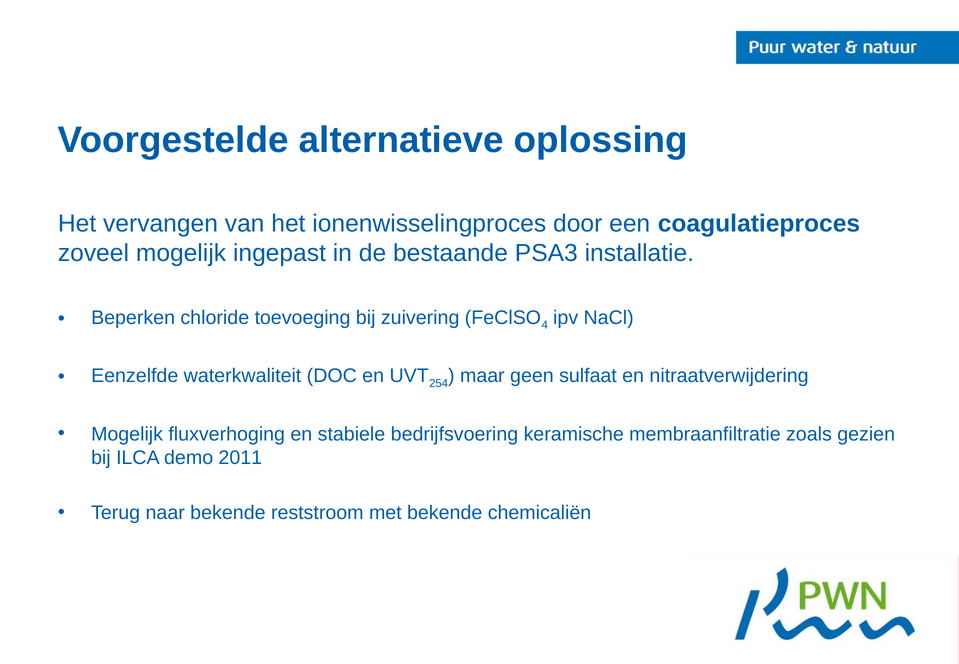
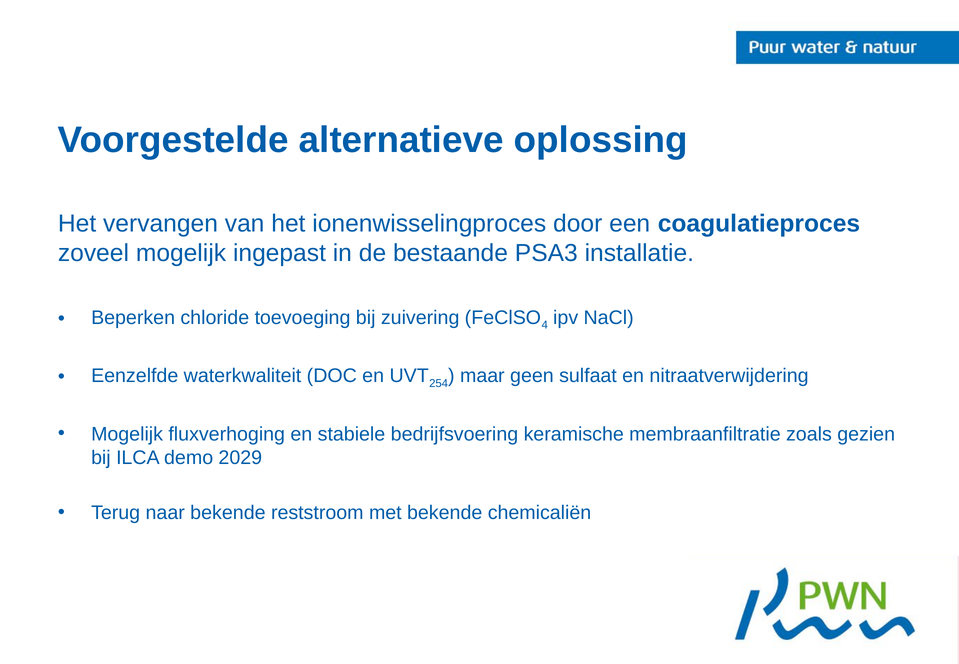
2011: 2011 -> 2029
